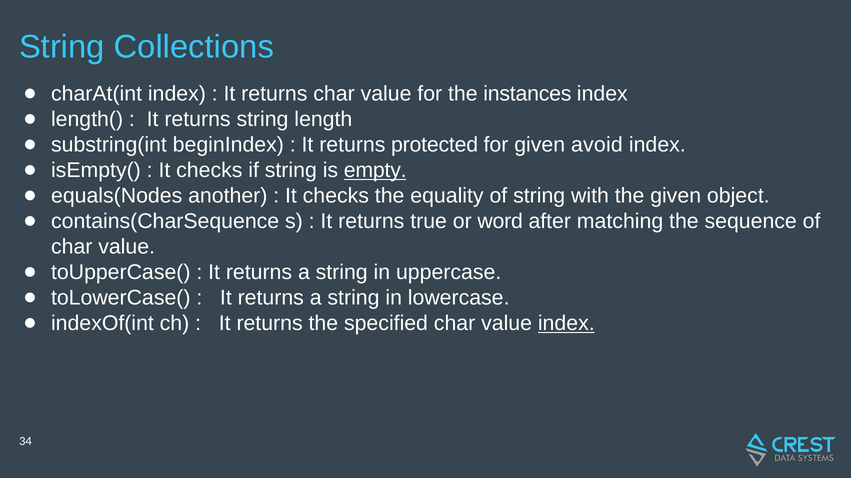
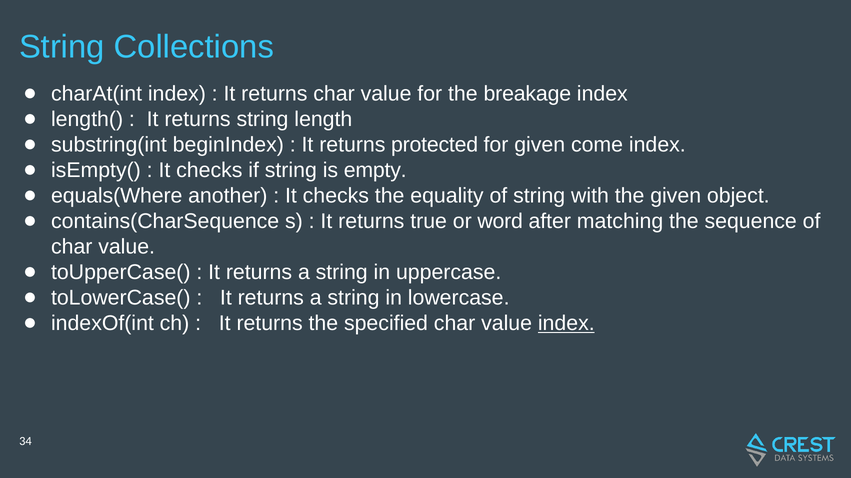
instances: instances -> breakage
avoid: avoid -> come
empty underline: present -> none
equals(Nodes: equals(Nodes -> equals(Where
